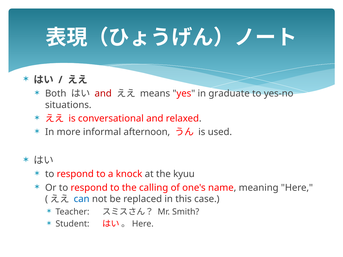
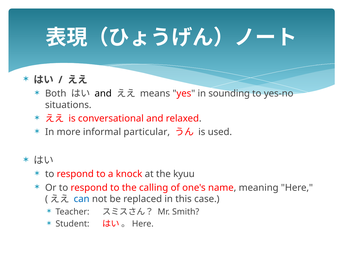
and at (103, 94) colour: red -> black
graduate: graduate -> sounding
afternoon: afternoon -> particular
